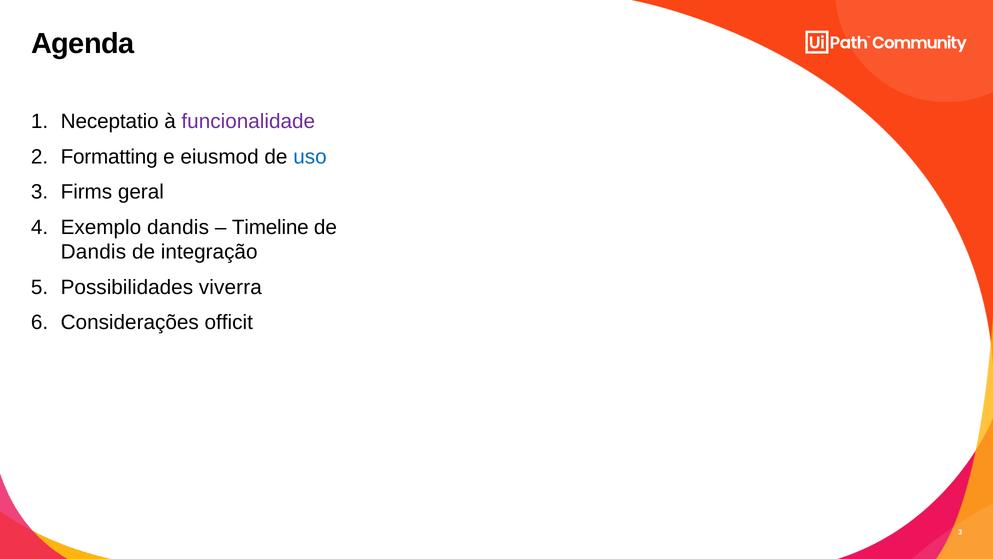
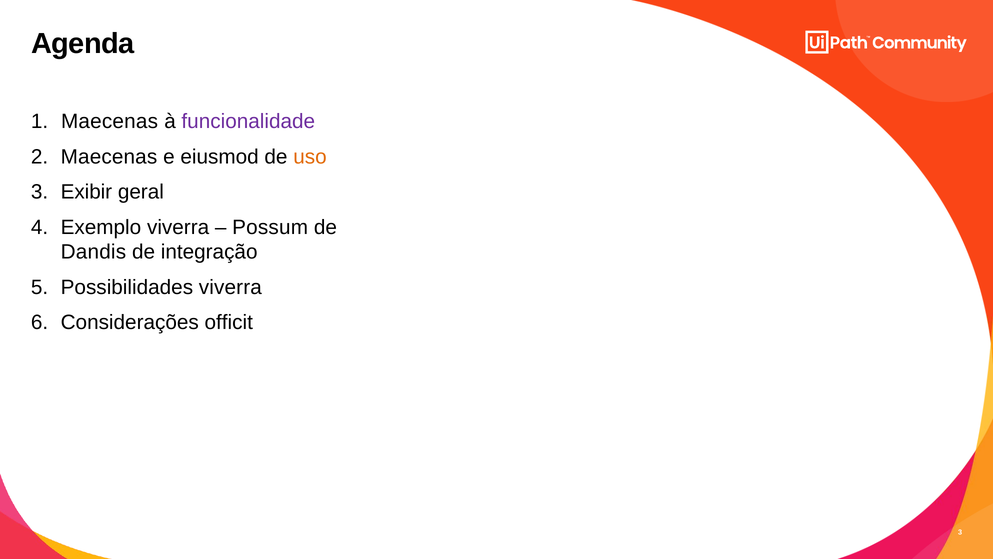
Neceptatio at (110, 122): Neceptatio -> Maecenas
Formatting at (109, 157): Formatting -> Maecenas
uso colour: blue -> orange
Firms: Firms -> Exibir
Exemplo dandis: dandis -> viverra
Timeline: Timeline -> Possum
